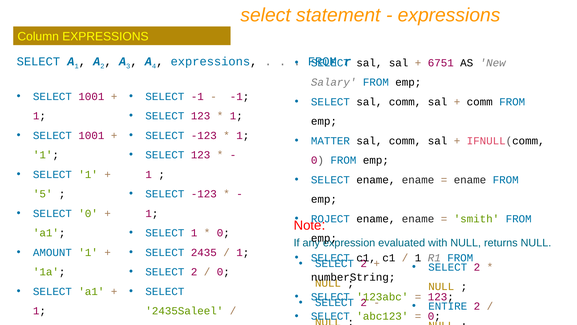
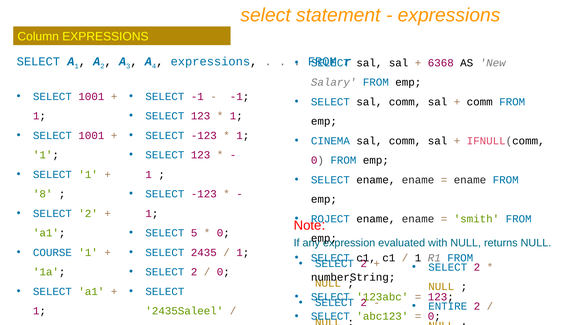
6751: 6751 -> 6368
MATTER: MATTER -> CINEMA
5: 5 -> 8
0 at (88, 213): 0 -> 2
1 at (194, 233): 1 -> 5
AMOUNT: AMOUNT -> COURSE
